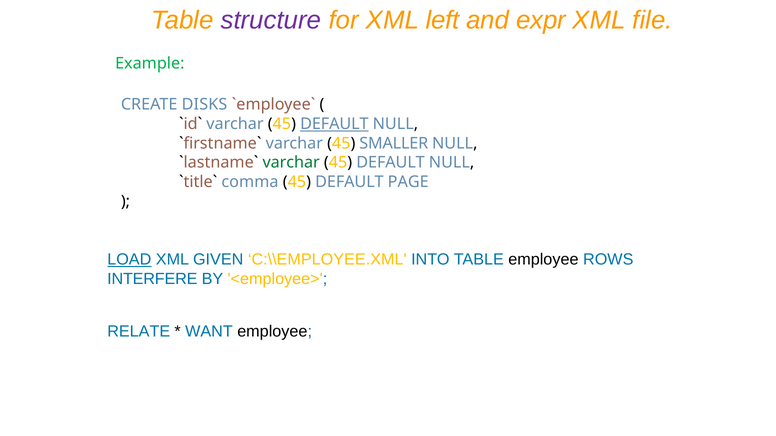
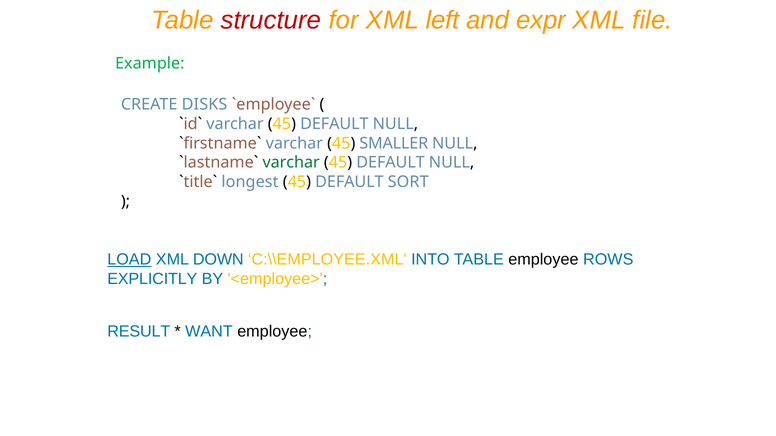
structure colour: purple -> red
DEFAULT at (334, 124) underline: present -> none
comma: comma -> longest
PAGE: PAGE -> SORT
GIVEN: GIVEN -> DOWN
INTERFERE: INTERFERE -> EXPLICITLY
RELATE: RELATE -> RESULT
